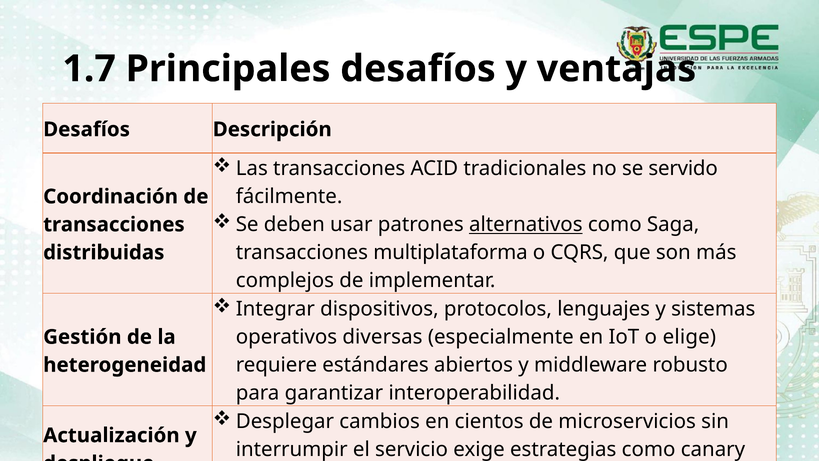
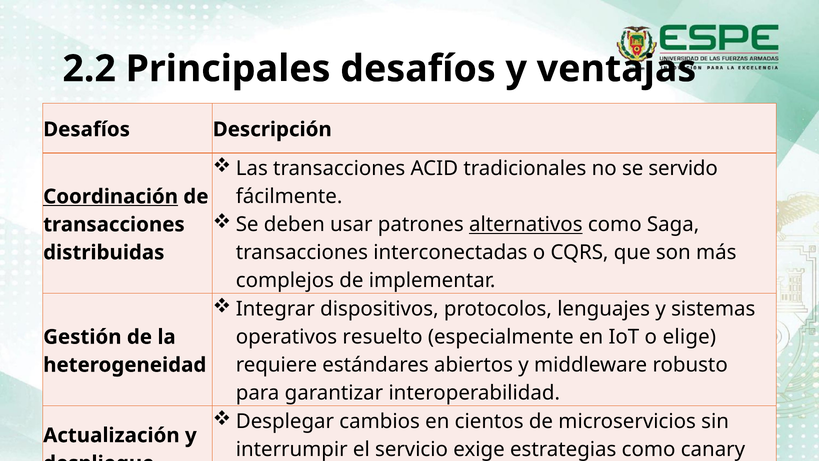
1.7: 1.7 -> 2.2
Coordinación underline: none -> present
multiplataforma: multiplataforma -> interconectadas
diversas: diversas -> resuelto
